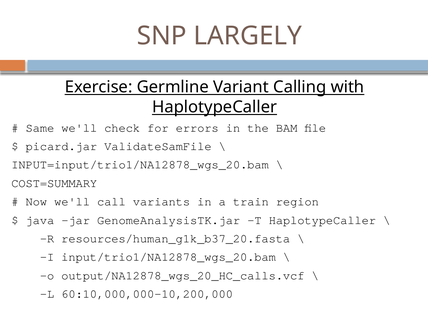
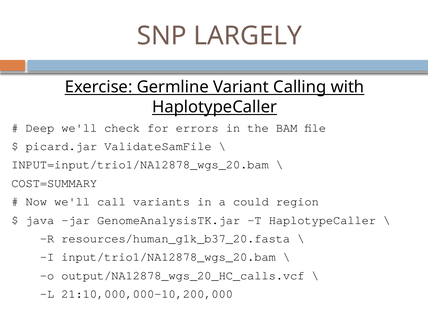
Same: Same -> Deep
train: train -> could
60:10,000,000-10,200,000: 60:10,000,000-10,200,000 -> 21:10,000,000-10,200,000
